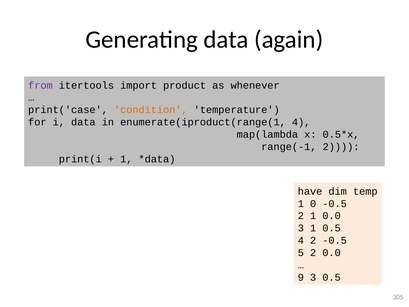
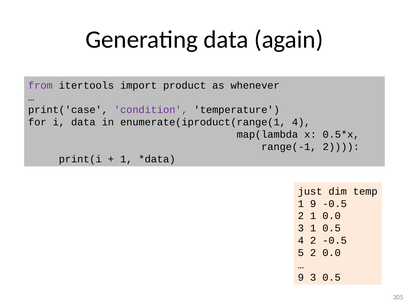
condition colour: orange -> purple
have: have -> just
1 0: 0 -> 9
